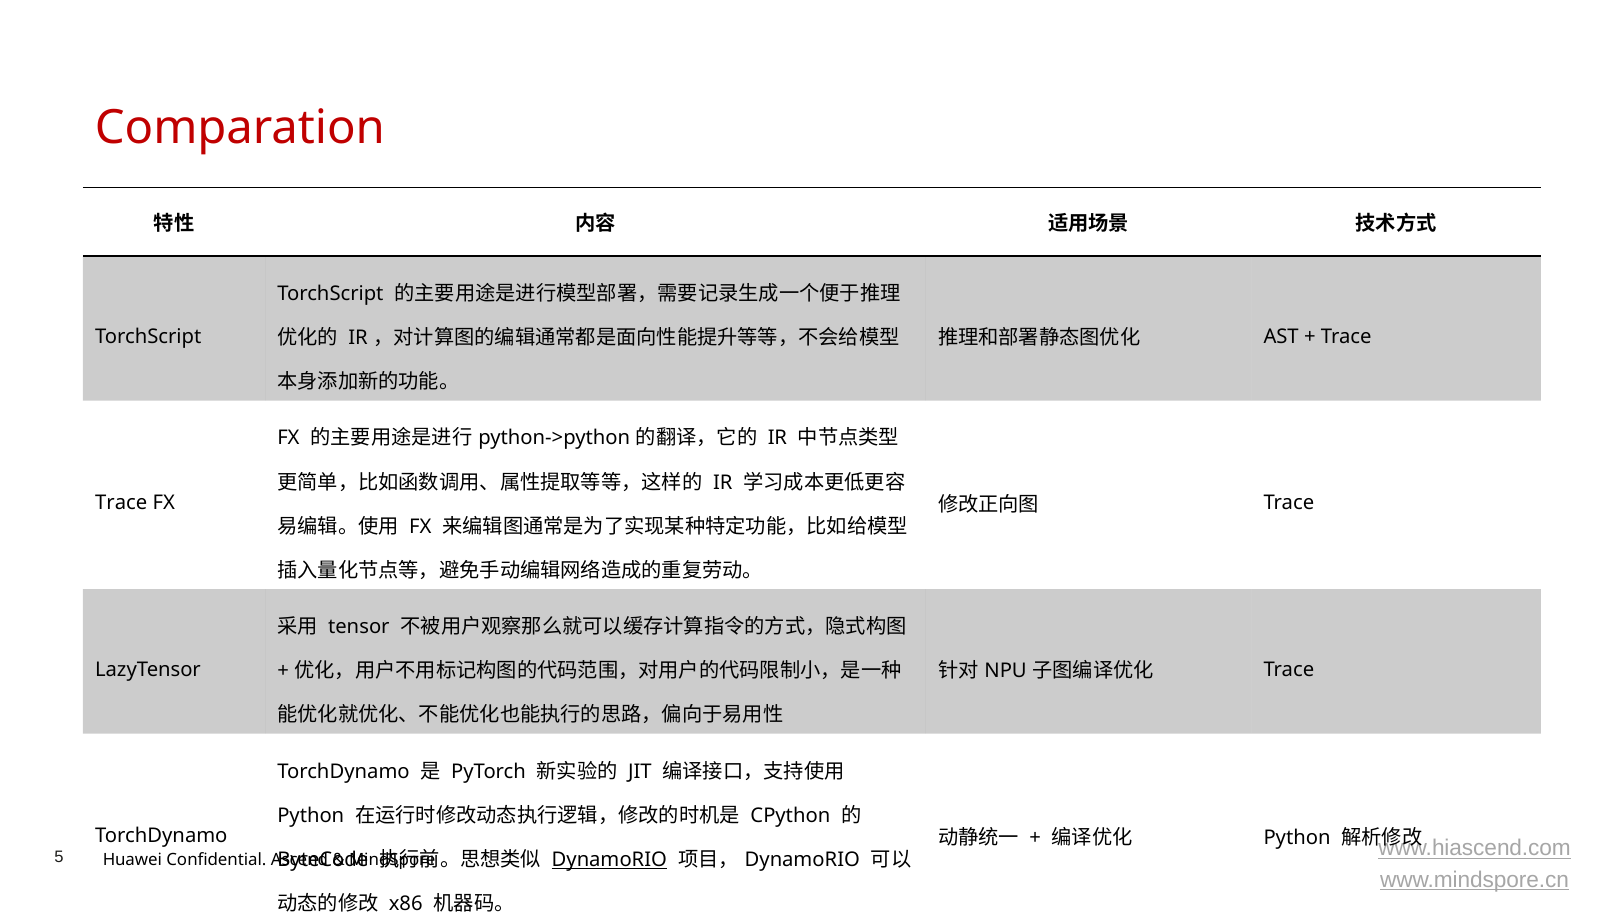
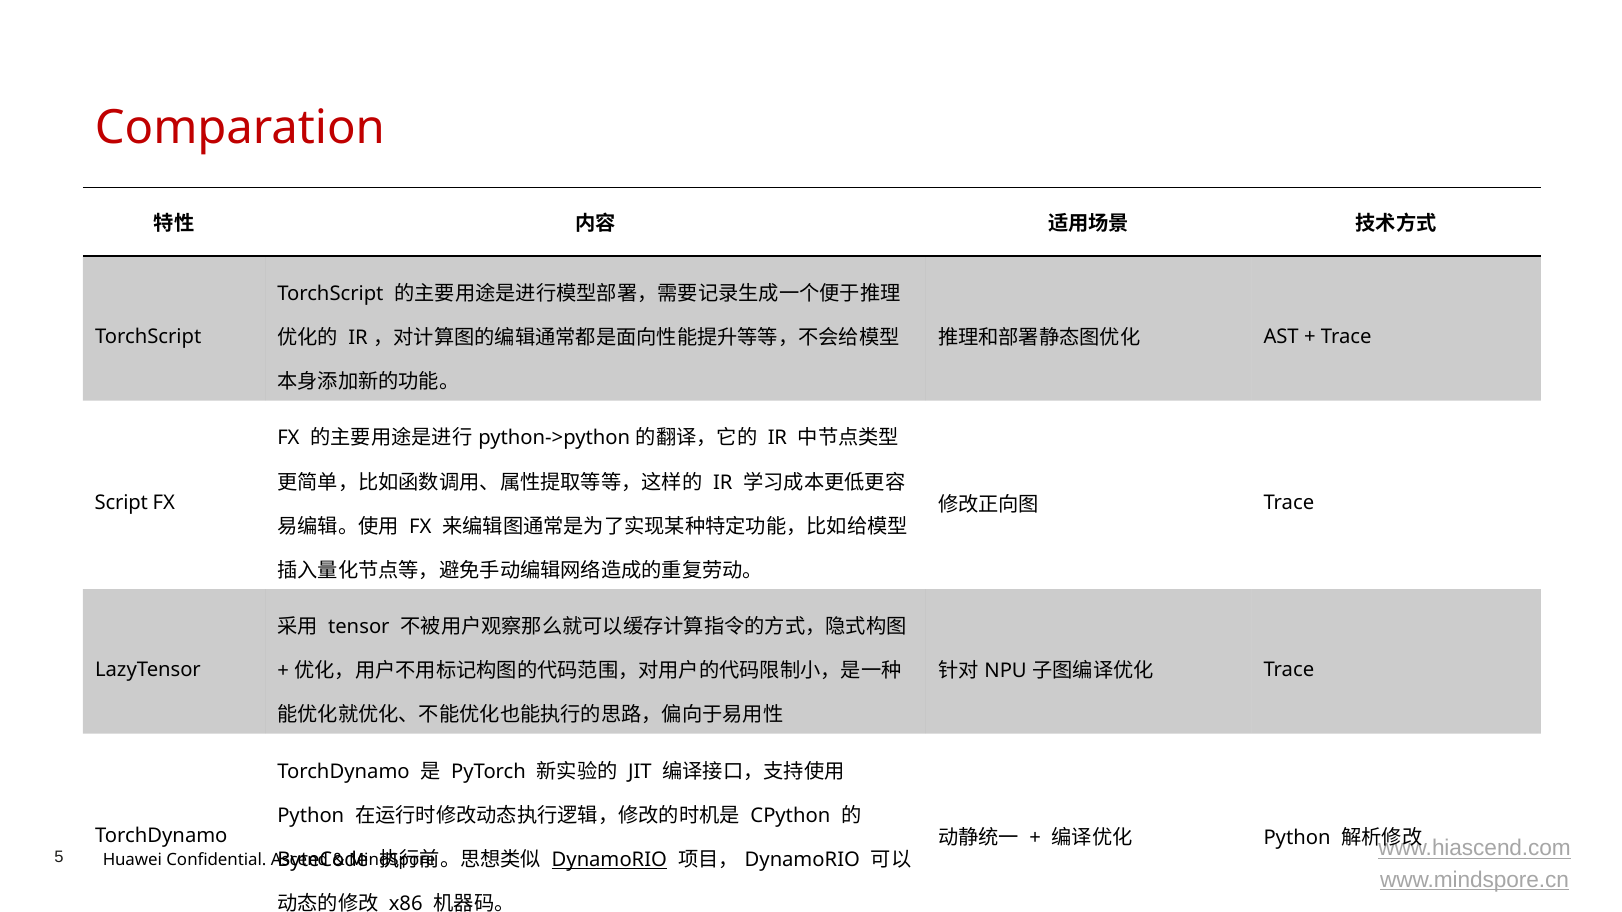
Trace at (121, 503): Trace -> Script
